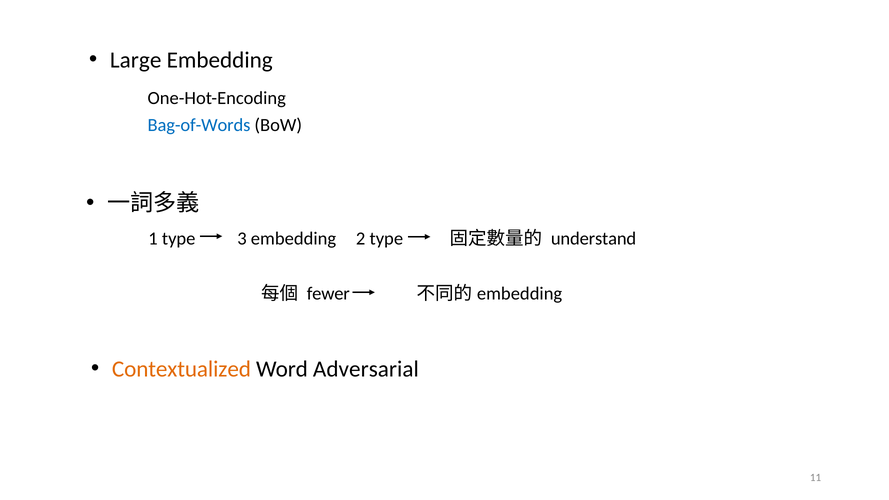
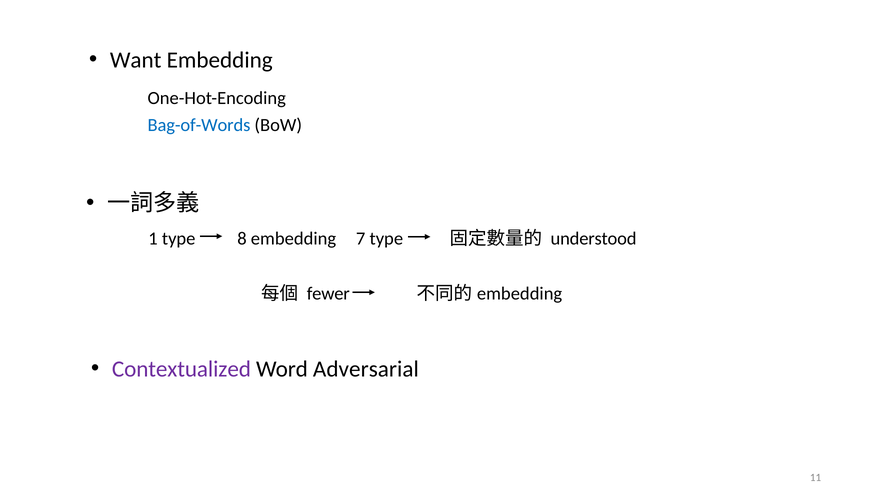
Large: Large -> Want
3: 3 -> 8
2: 2 -> 7
understand: understand -> understood
Contextualized colour: orange -> purple
